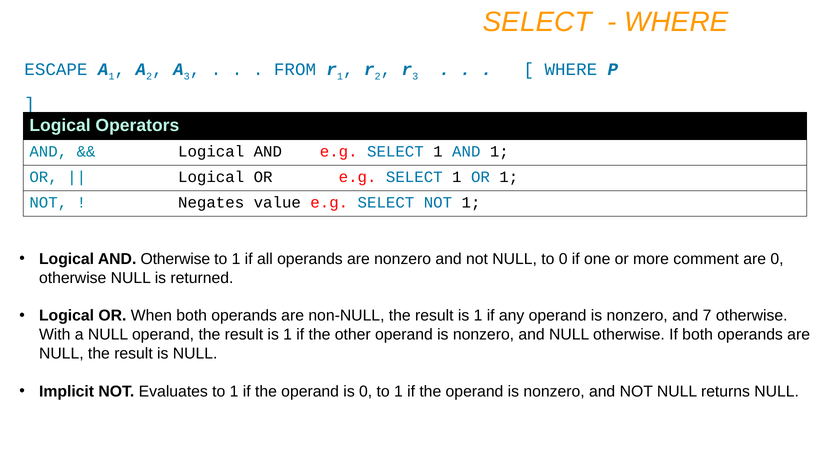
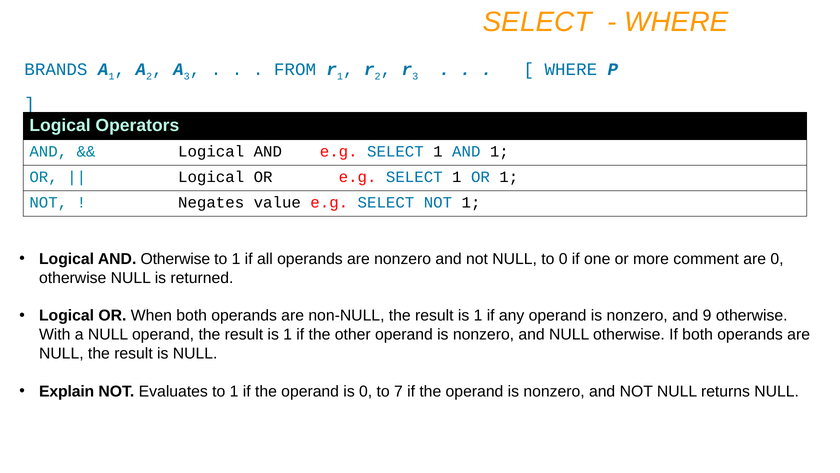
ESCAPE: ESCAPE -> BRANDS
7: 7 -> 9
Implicit: Implicit -> Explain
0 to 1: 1 -> 7
